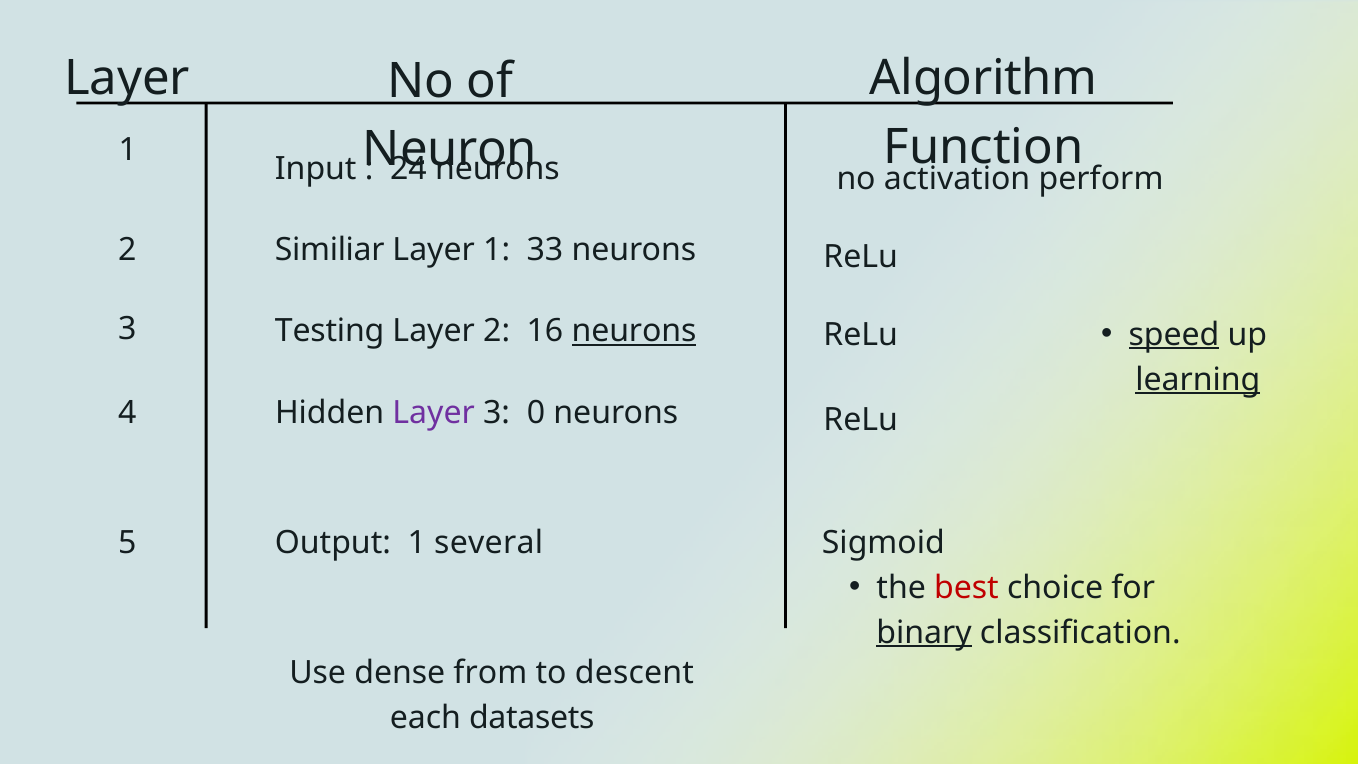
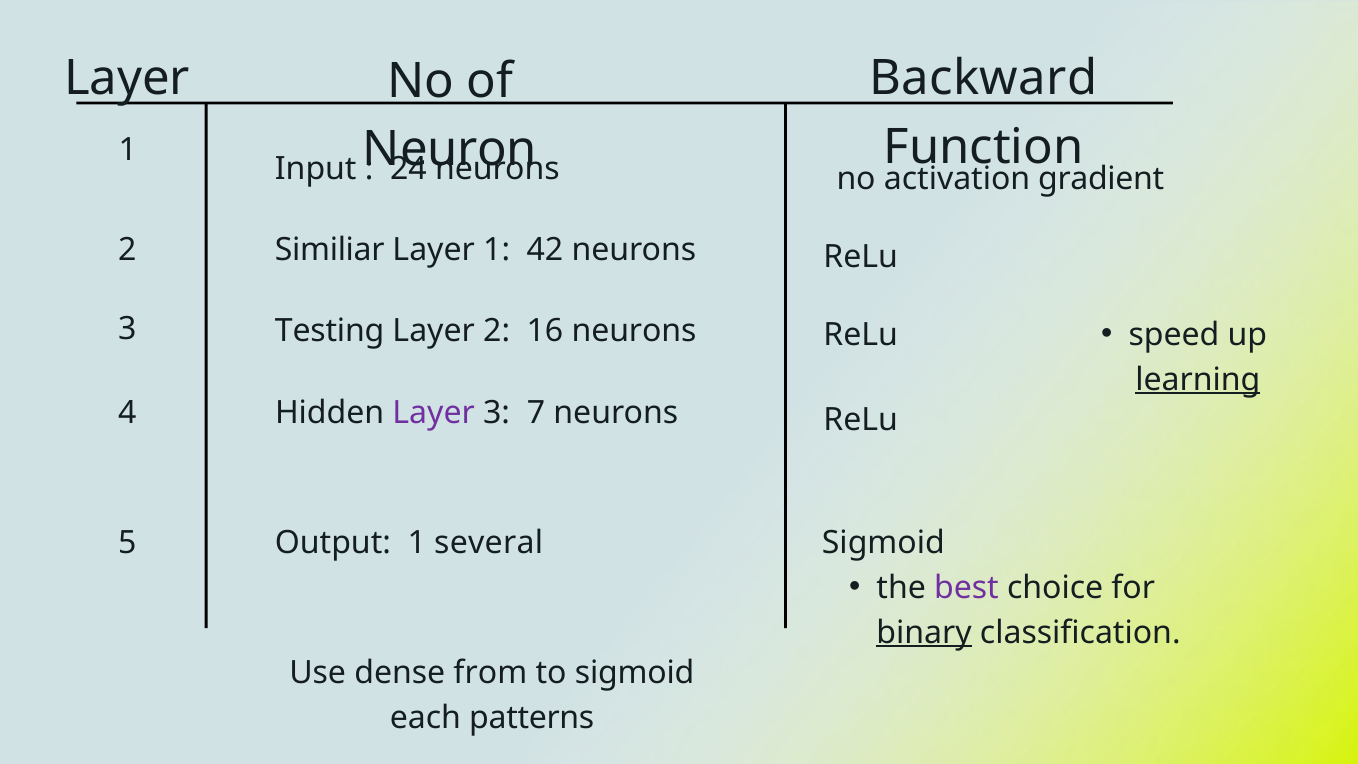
Algorithm: Algorithm -> Backward
perform: perform -> gradient
33: 33 -> 42
speed underline: present -> none
neurons at (634, 331) underline: present -> none
0: 0 -> 7
best colour: red -> purple
to descent: descent -> sigmoid
datasets: datasets -> patterns
